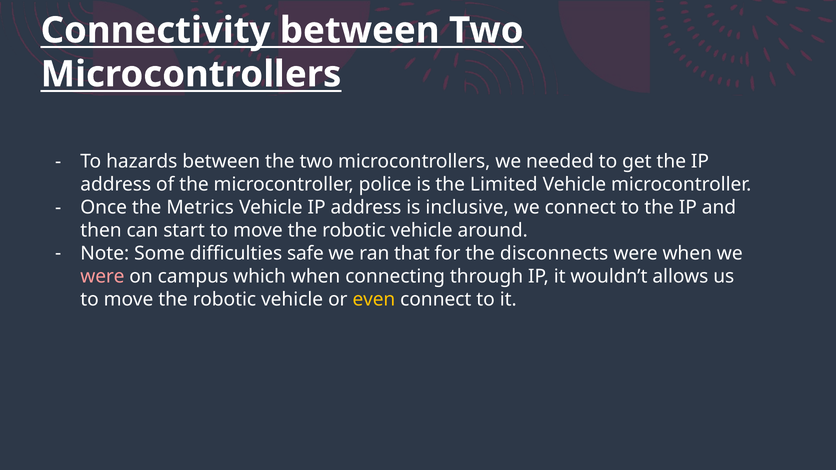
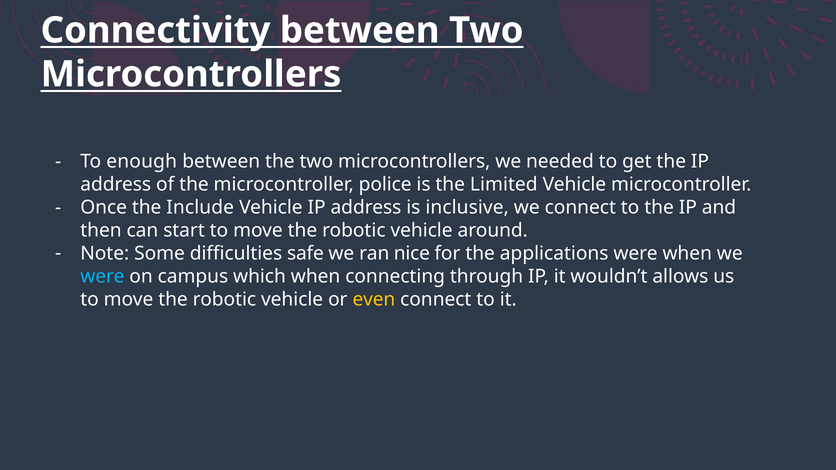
hazards: hazards -> enough
Metrics: Metrics -> Include
that: that -> nice
disconnects: disconnects -> applications
were at (102, 277) colour: pink -> light blue
